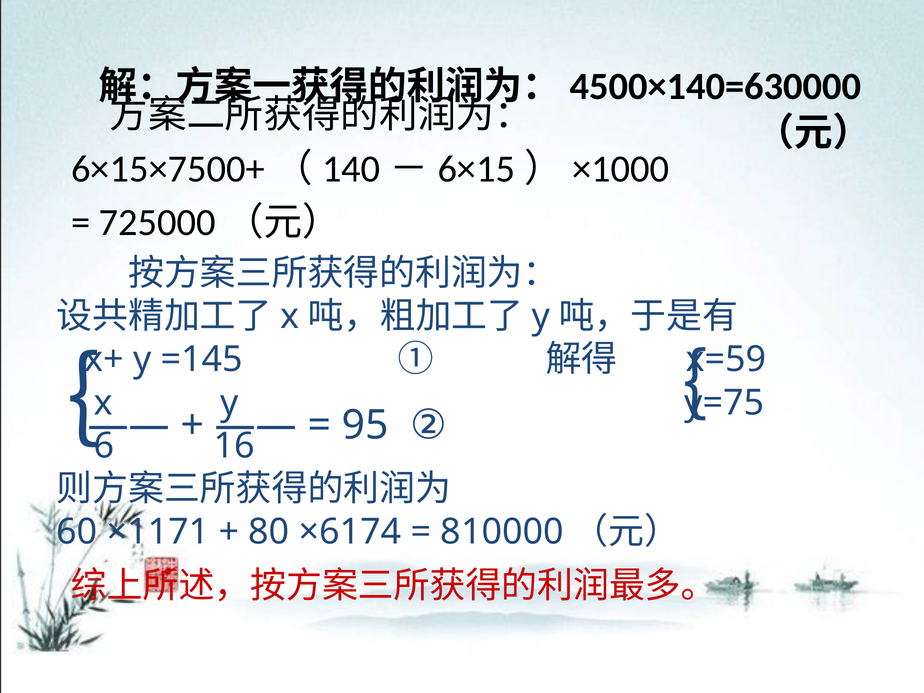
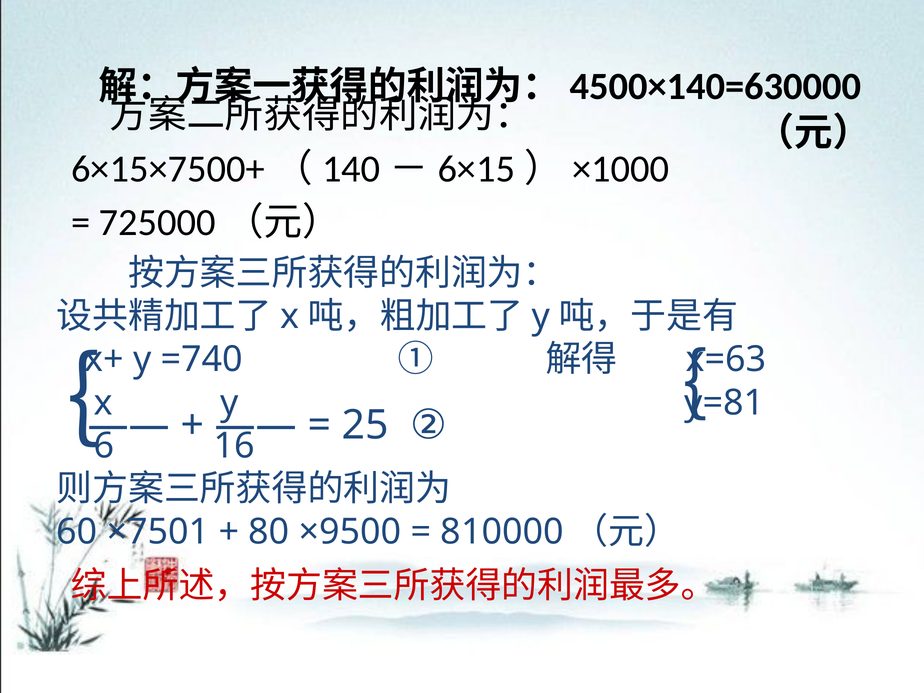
=145: =145 -> =740
x=59: x=59 -> x=63
y=75: y=75 -> y=81
95: 95 -> 25
×1171: ×1171 -> ×7501
×6174: ×6174 -> ×9500
